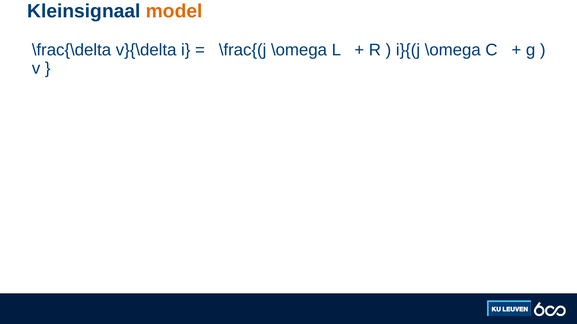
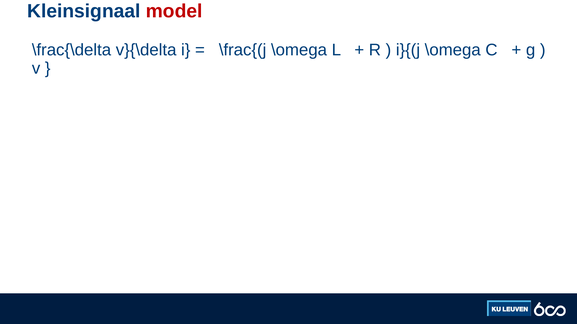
model colour: orange -> red
